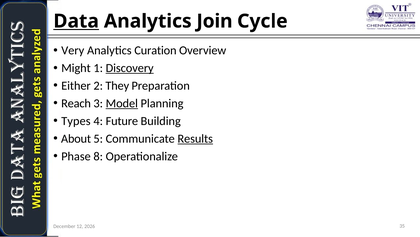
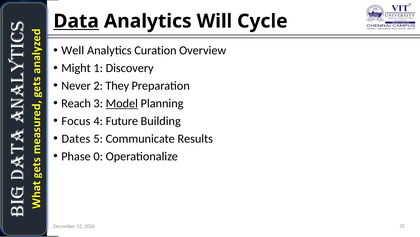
Join: Join -> Will
Very: Very -> Well
Discovery underline: present -> none
Either: Either -> Never
Types: Types -> Focus
About: About -> Dates
Results underline: present -> none
8: 8 -> 0
